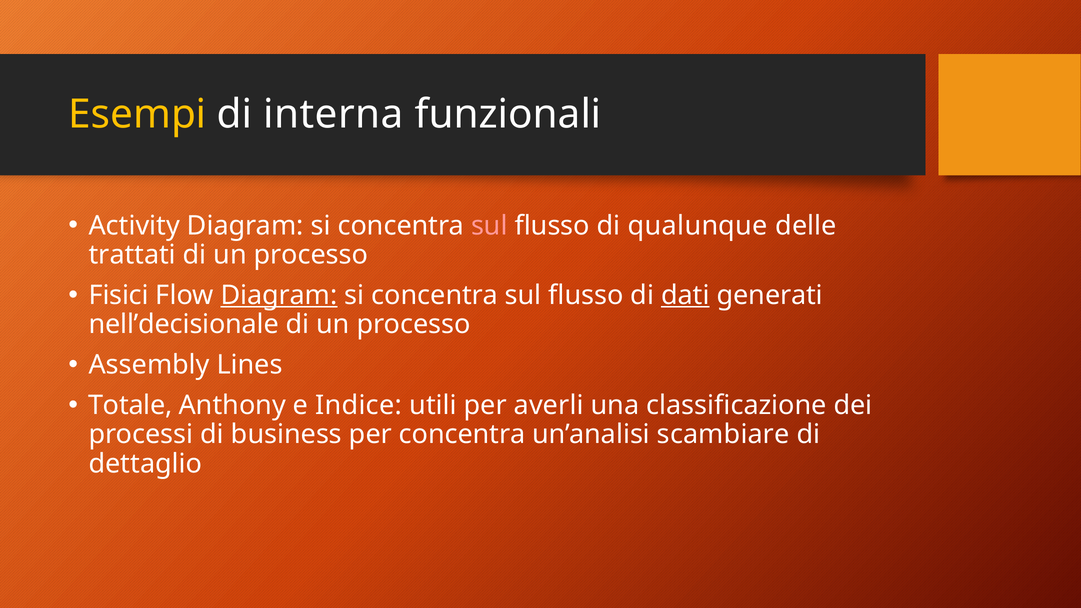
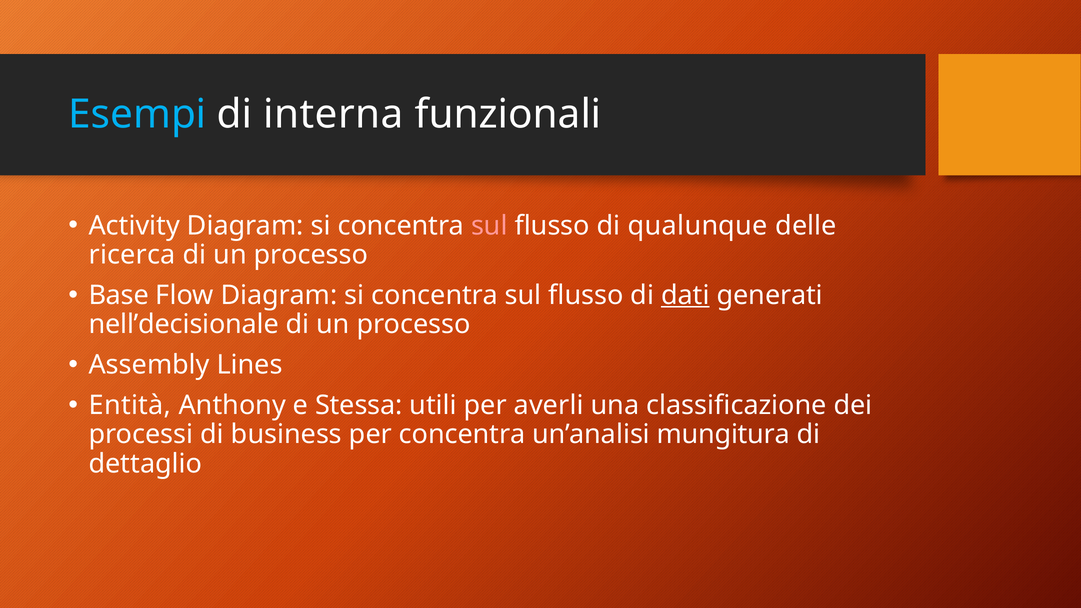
Esempi colour: yellow -> light blue
trattati: trattati -> ricerca
Fisici: Fisici -> Base
Diagram at (279, 295) underline: present -> none
Totale: Totale -> Entità
Indice: Indice -> Stessa
scambiare: scambiare -> mungitura
